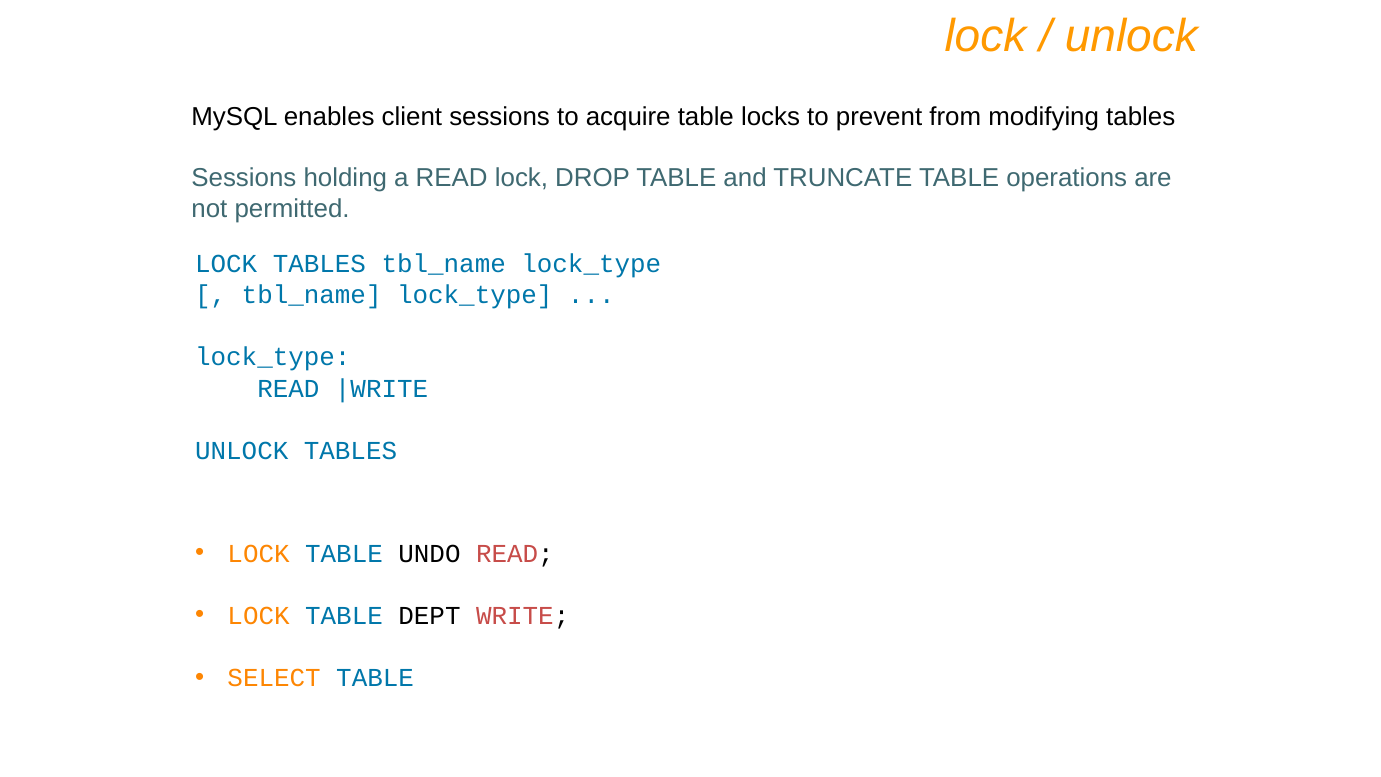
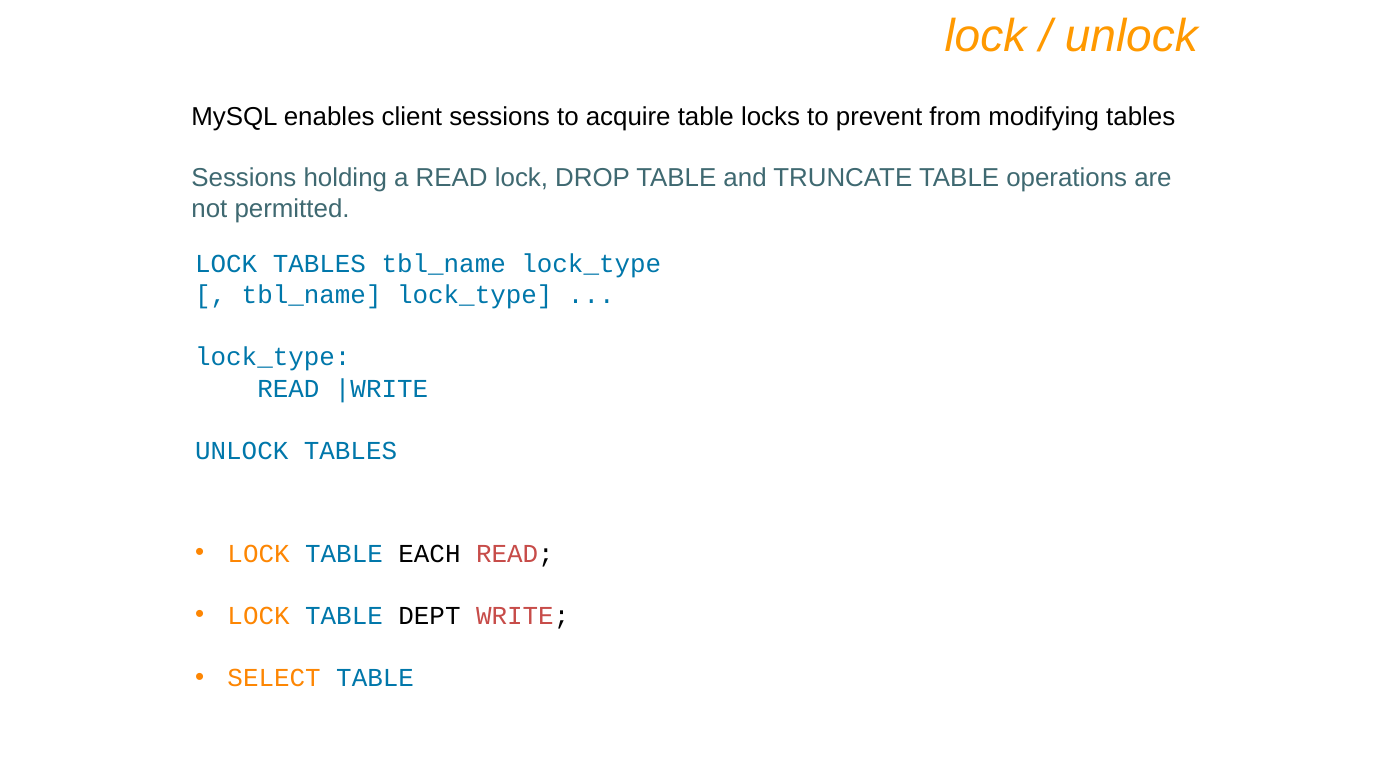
UNDO: UNDO -> EACH
